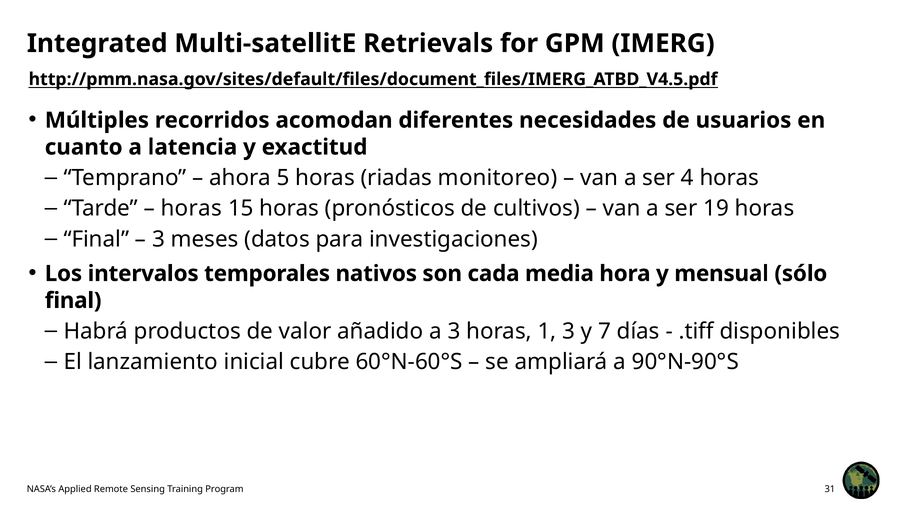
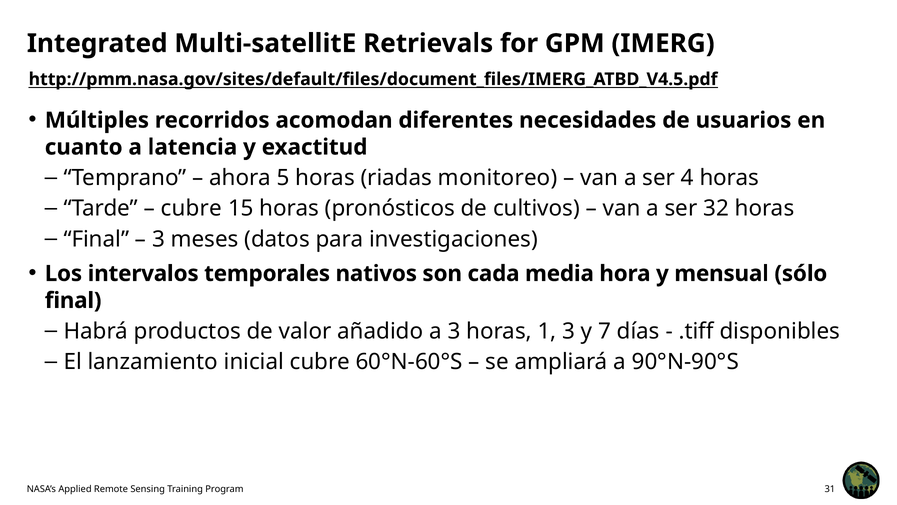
horas at (191, 208): horas -> cubre
19: 19 -> 32
